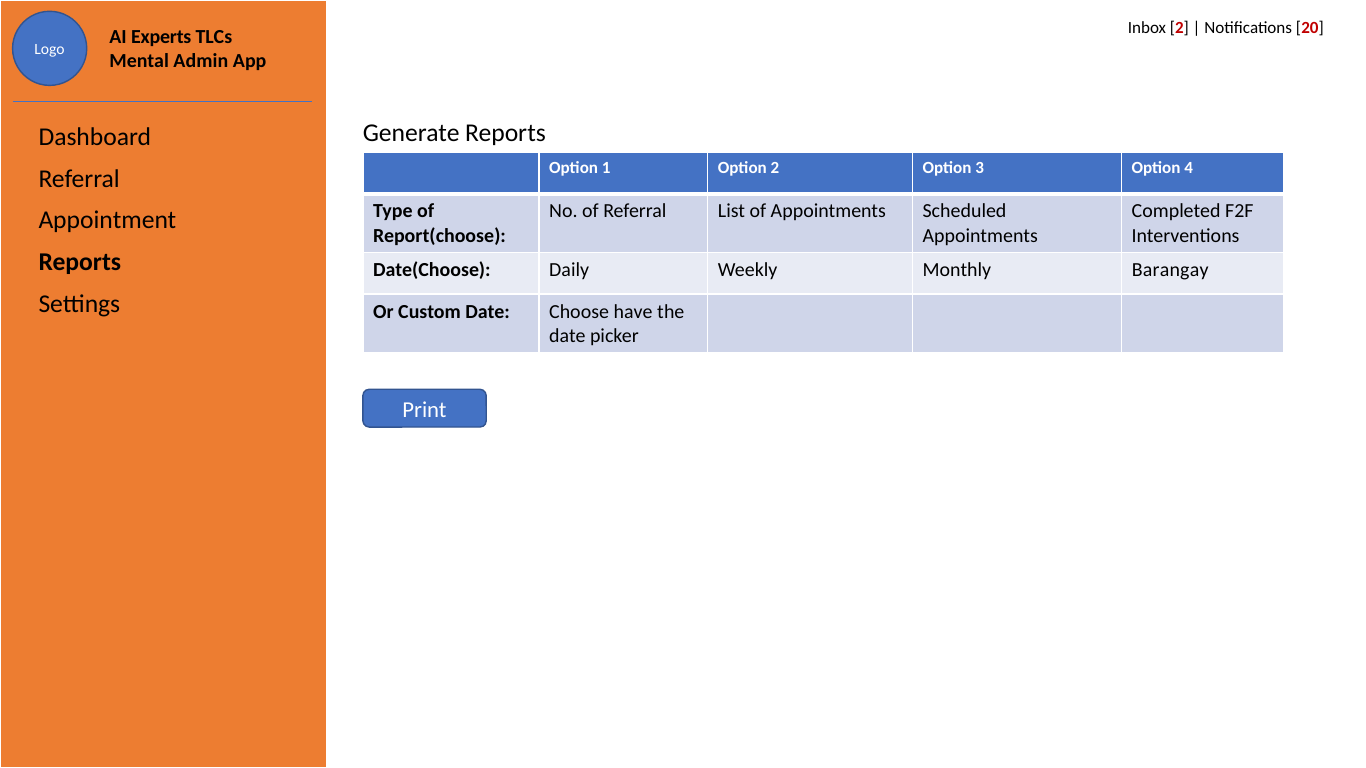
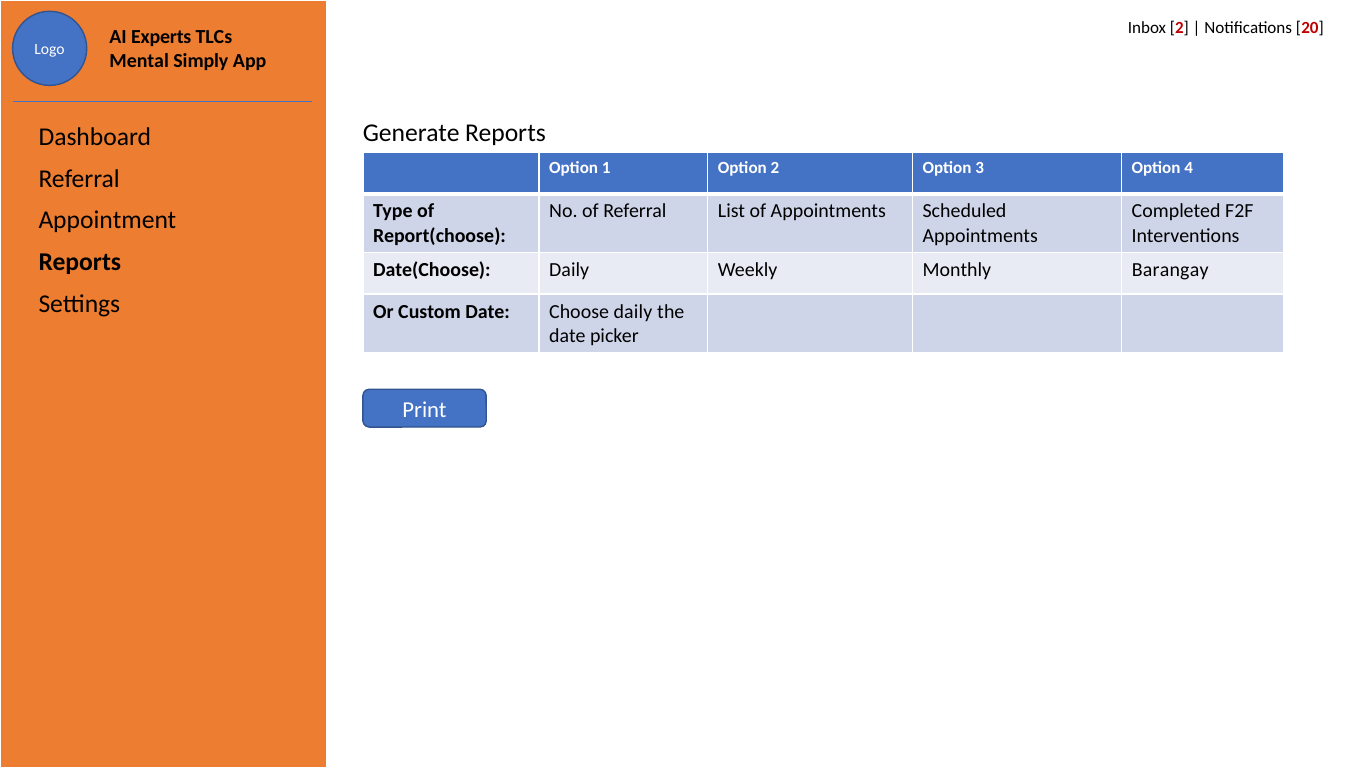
Admin: Admin -> Simply
Choose have: have -> daily
